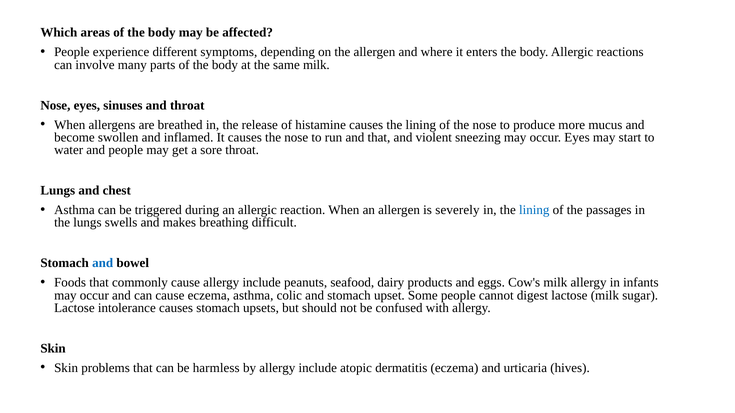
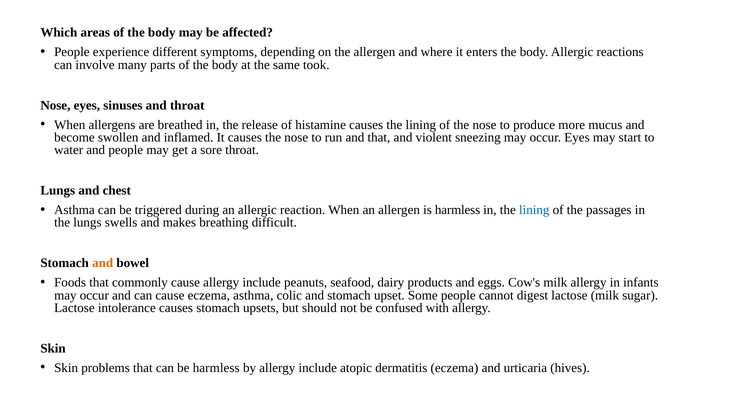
same milk: milk -> took
is severely: severely -> harmless
and at (103, 263) colour: blue -> orange
